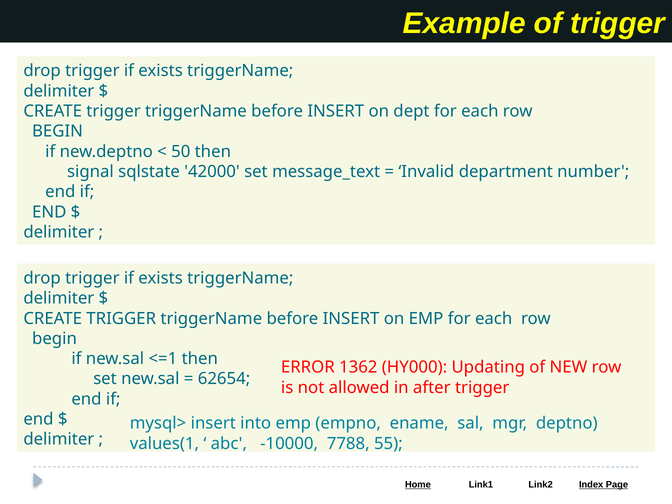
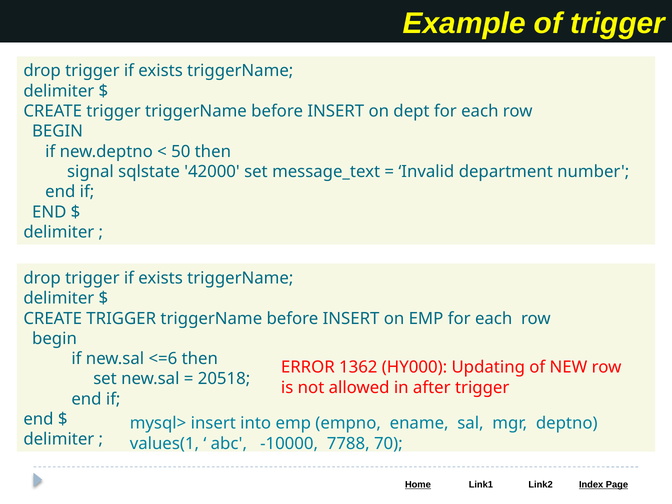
<=1: <=1 -> <=6
62654: 62654 -> 20518
55: 55 -> 70
